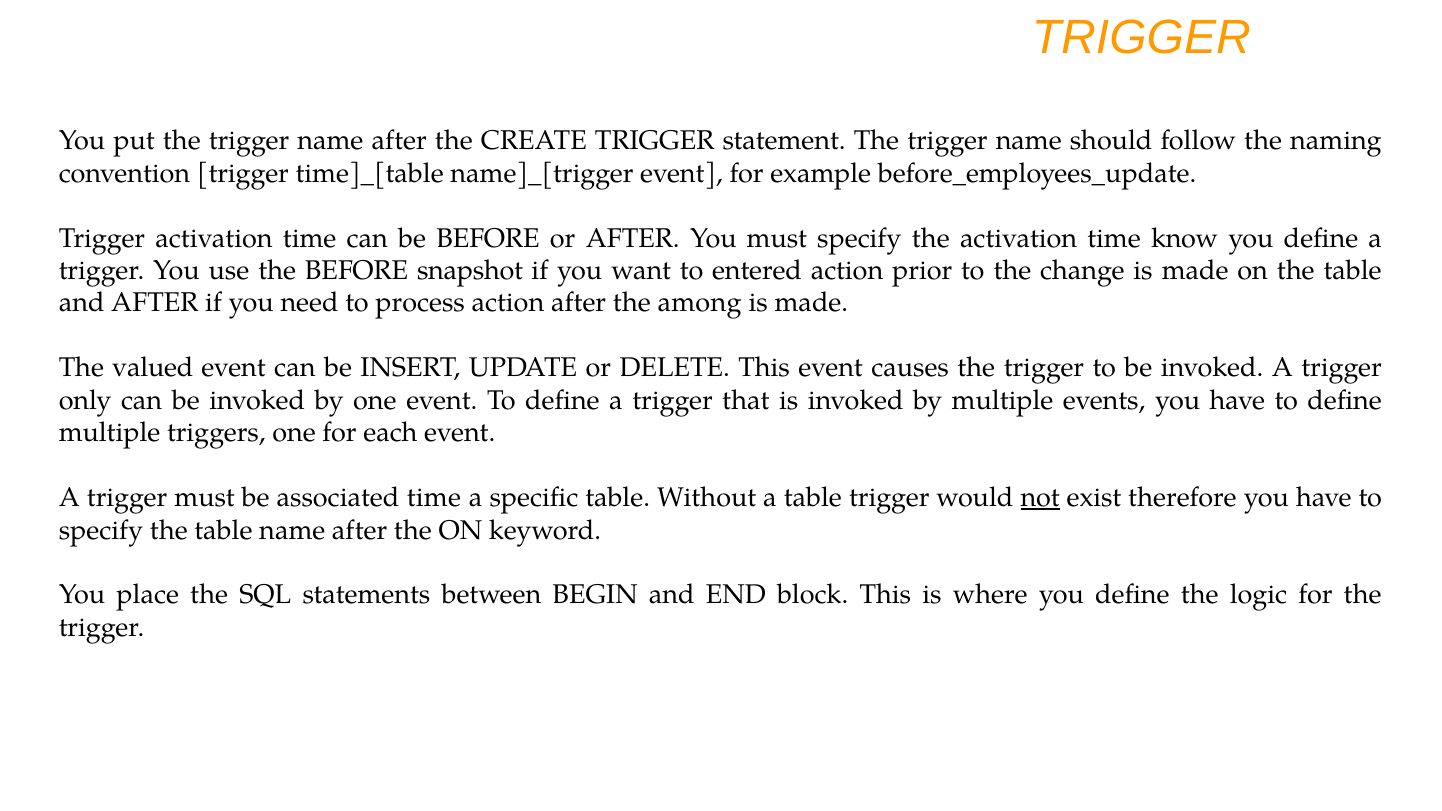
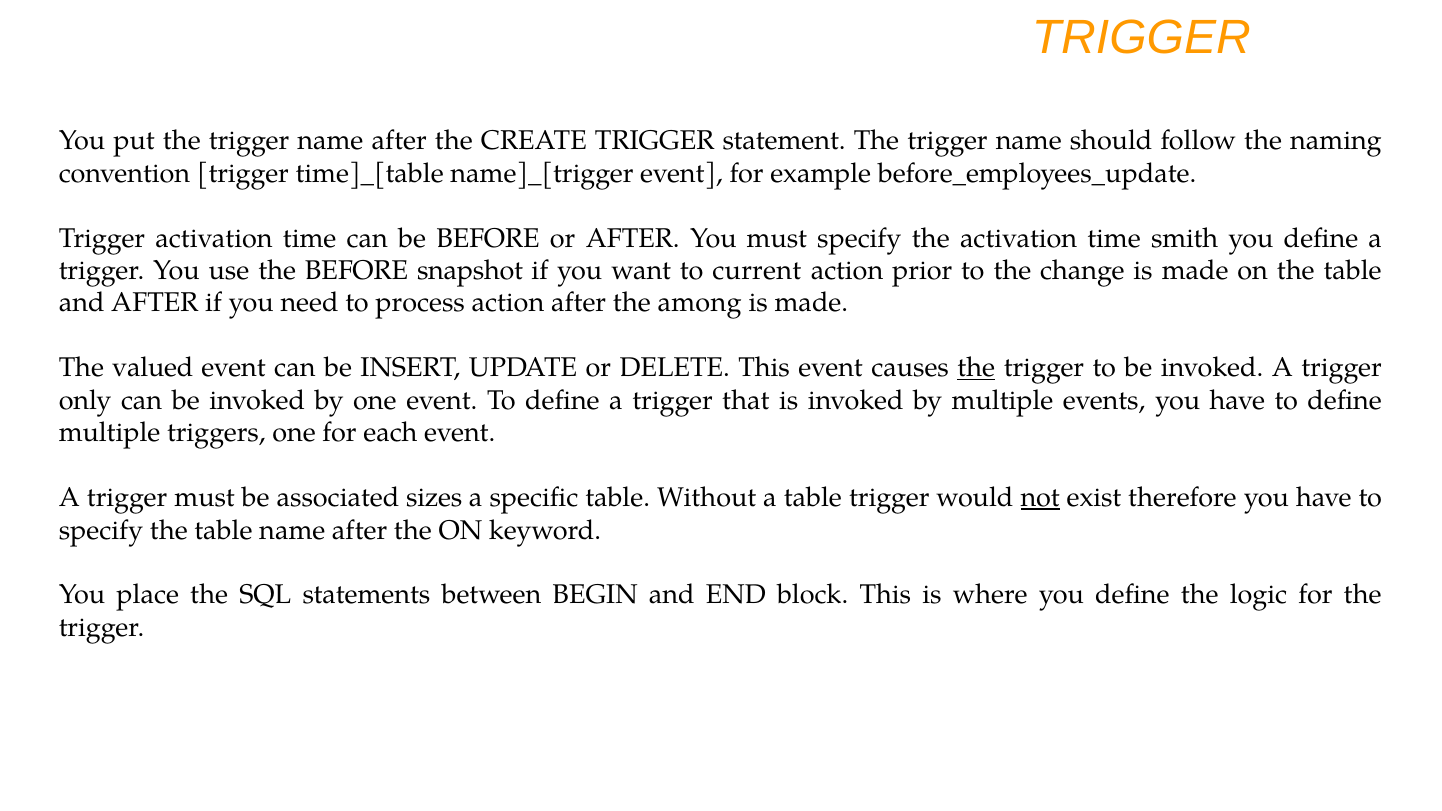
know: know -> smith
entered: entered -> current
the at (976, 368) underline: none -> present
associated time: time -> sizes
